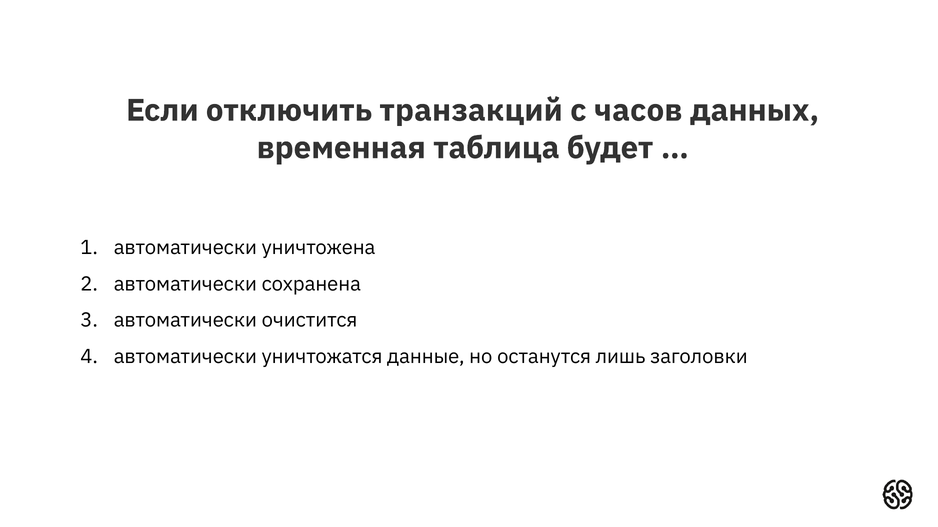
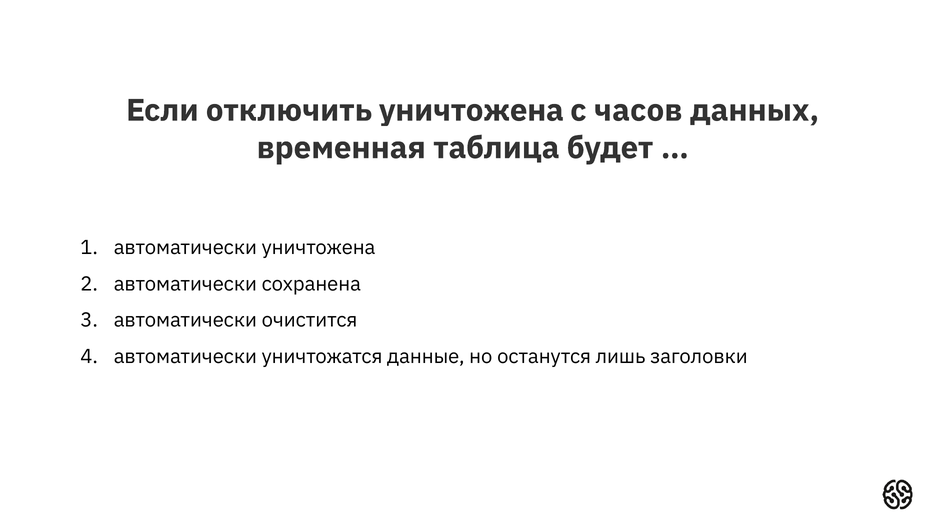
отключить транзакций: транзакций -> уничтожена
